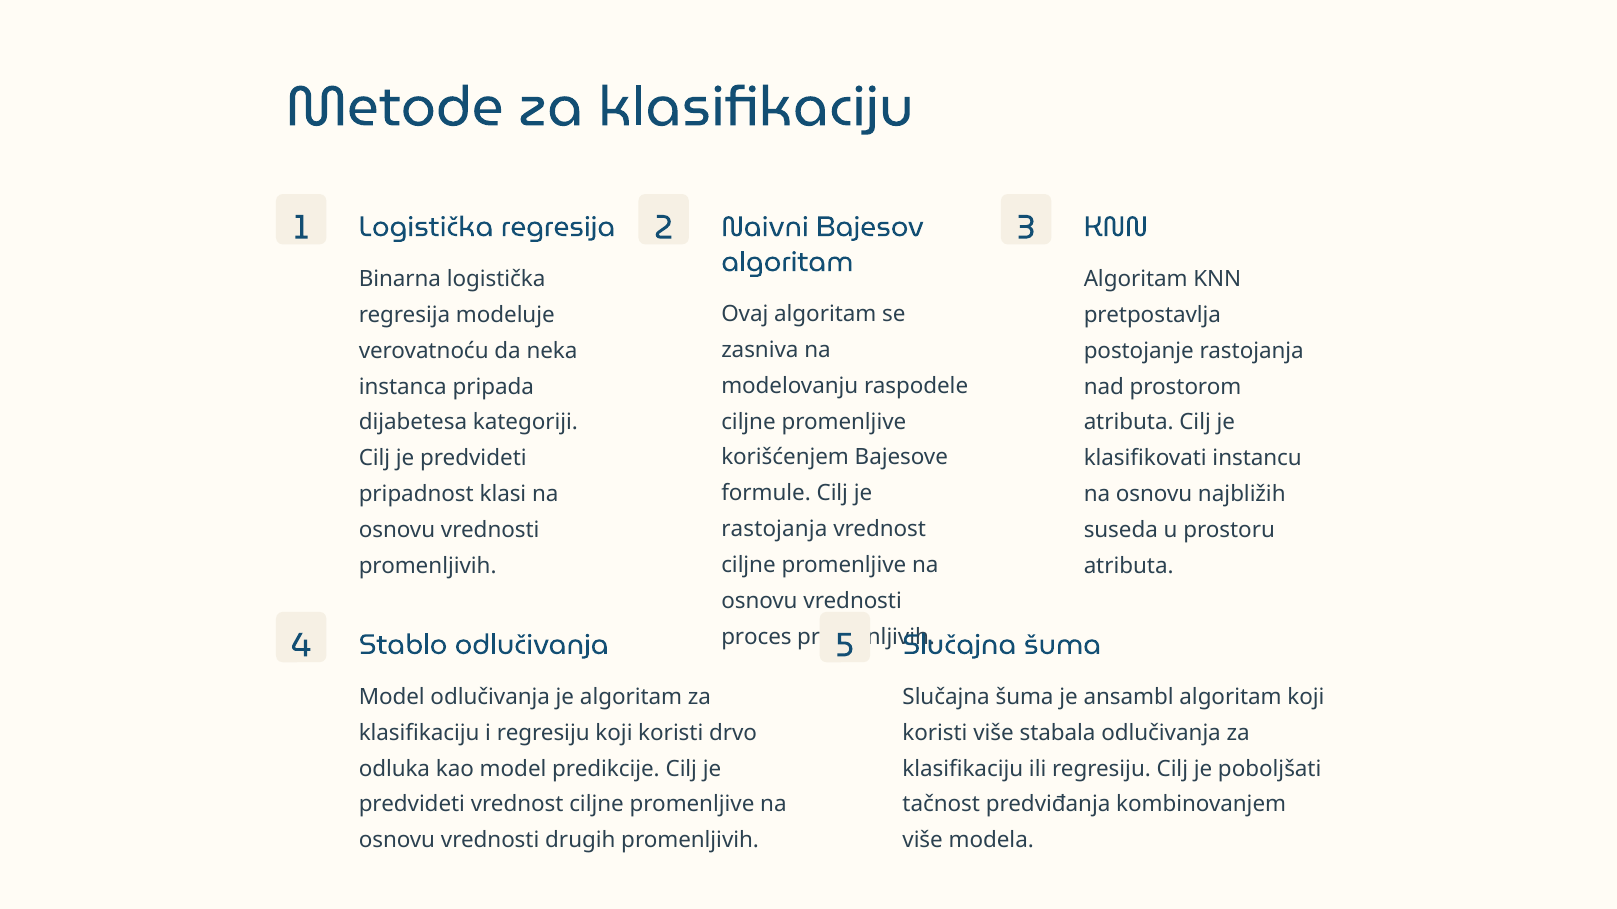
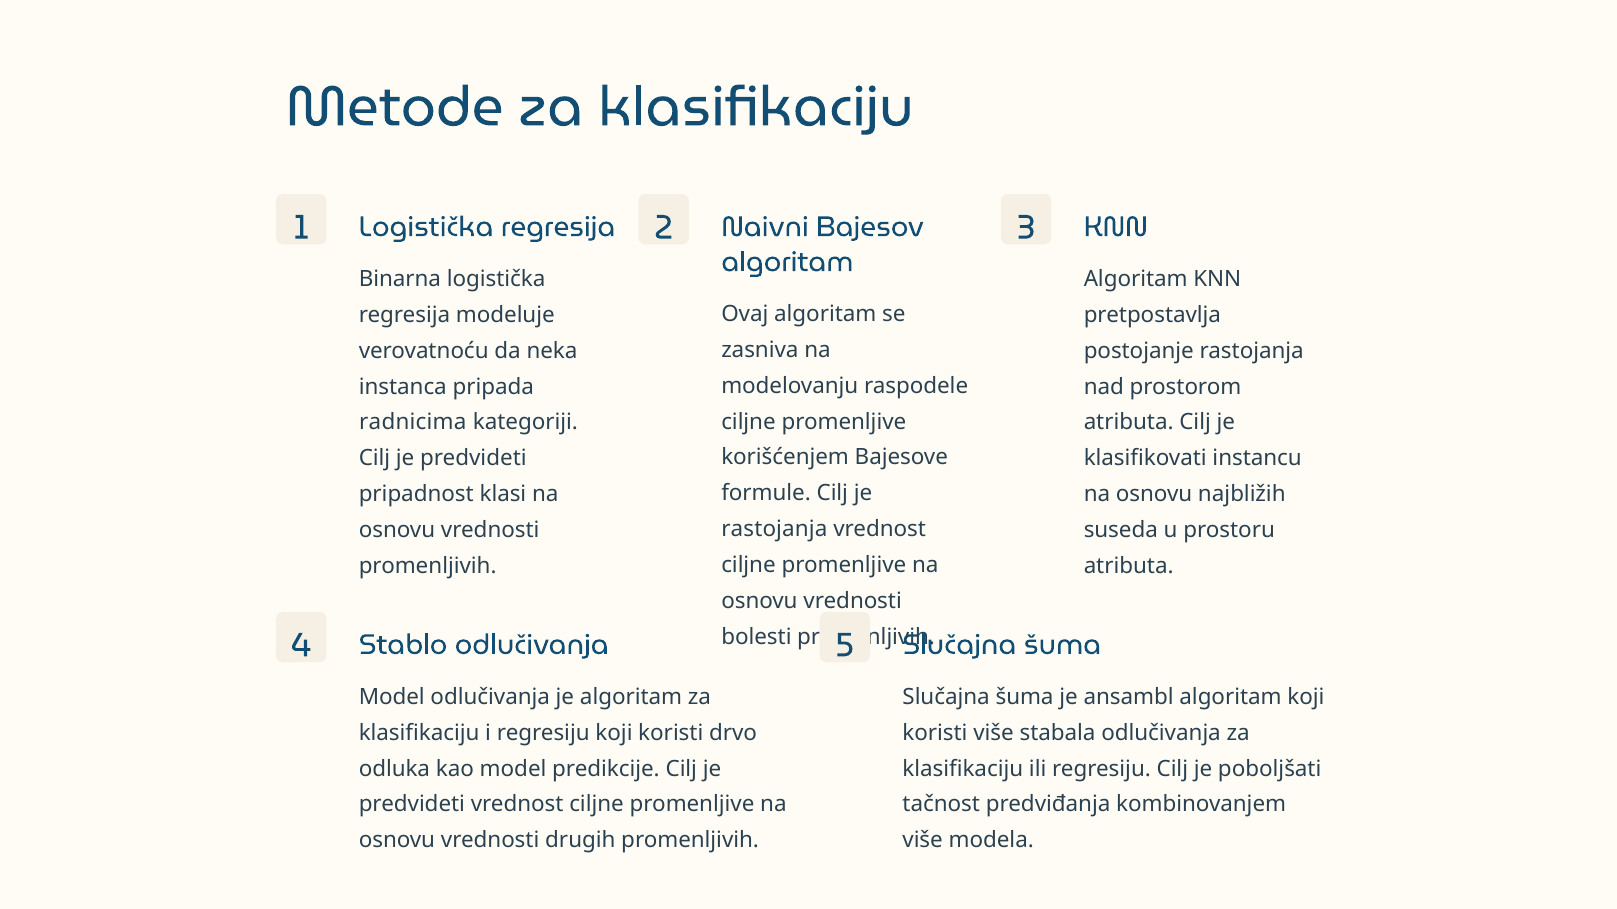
dijabetesa: dijabetesa -> radnicima
proces: proces -> bolesti
